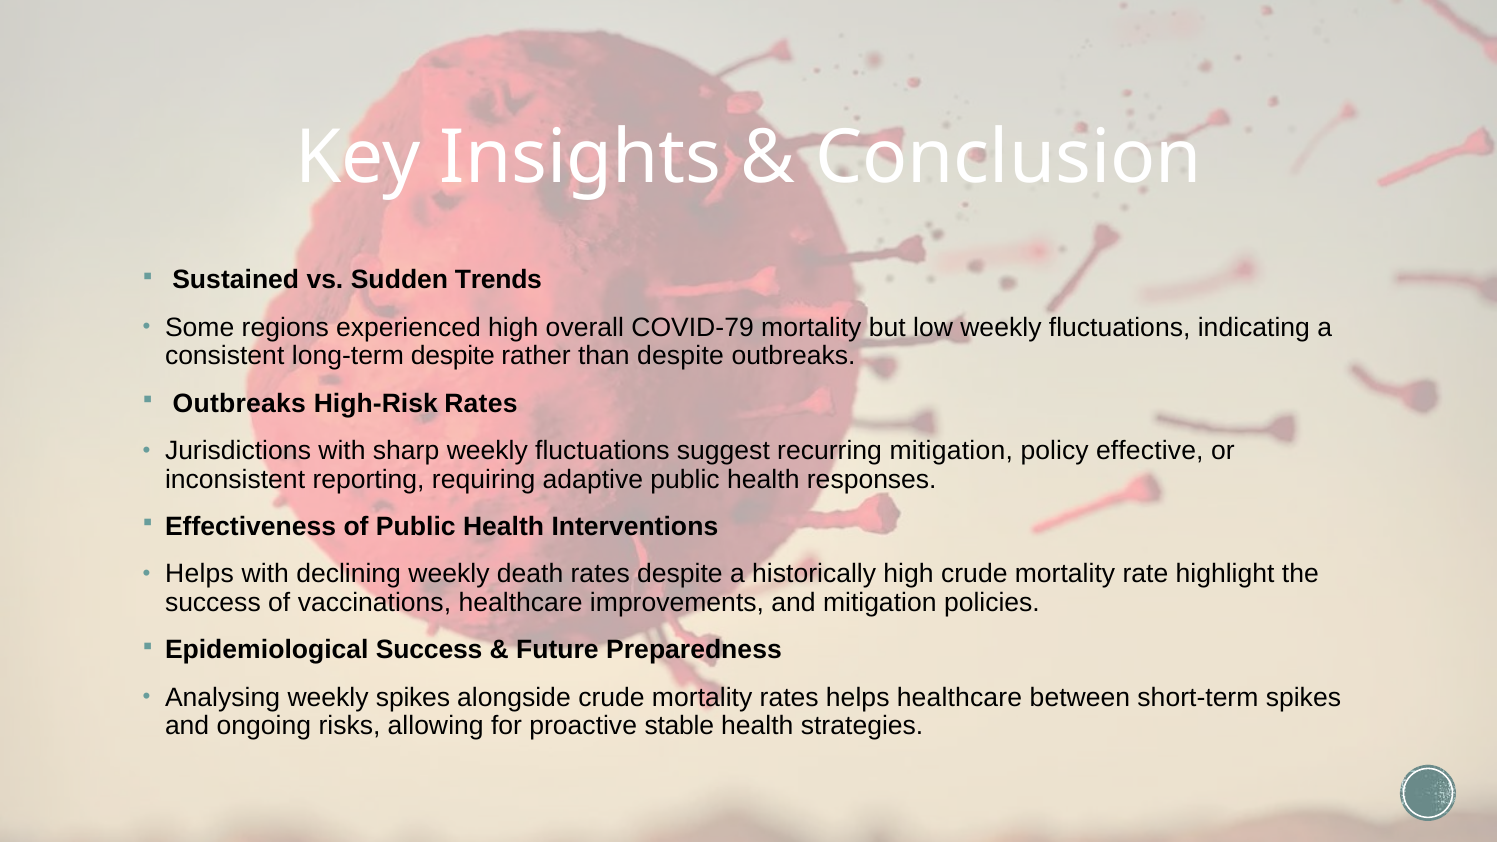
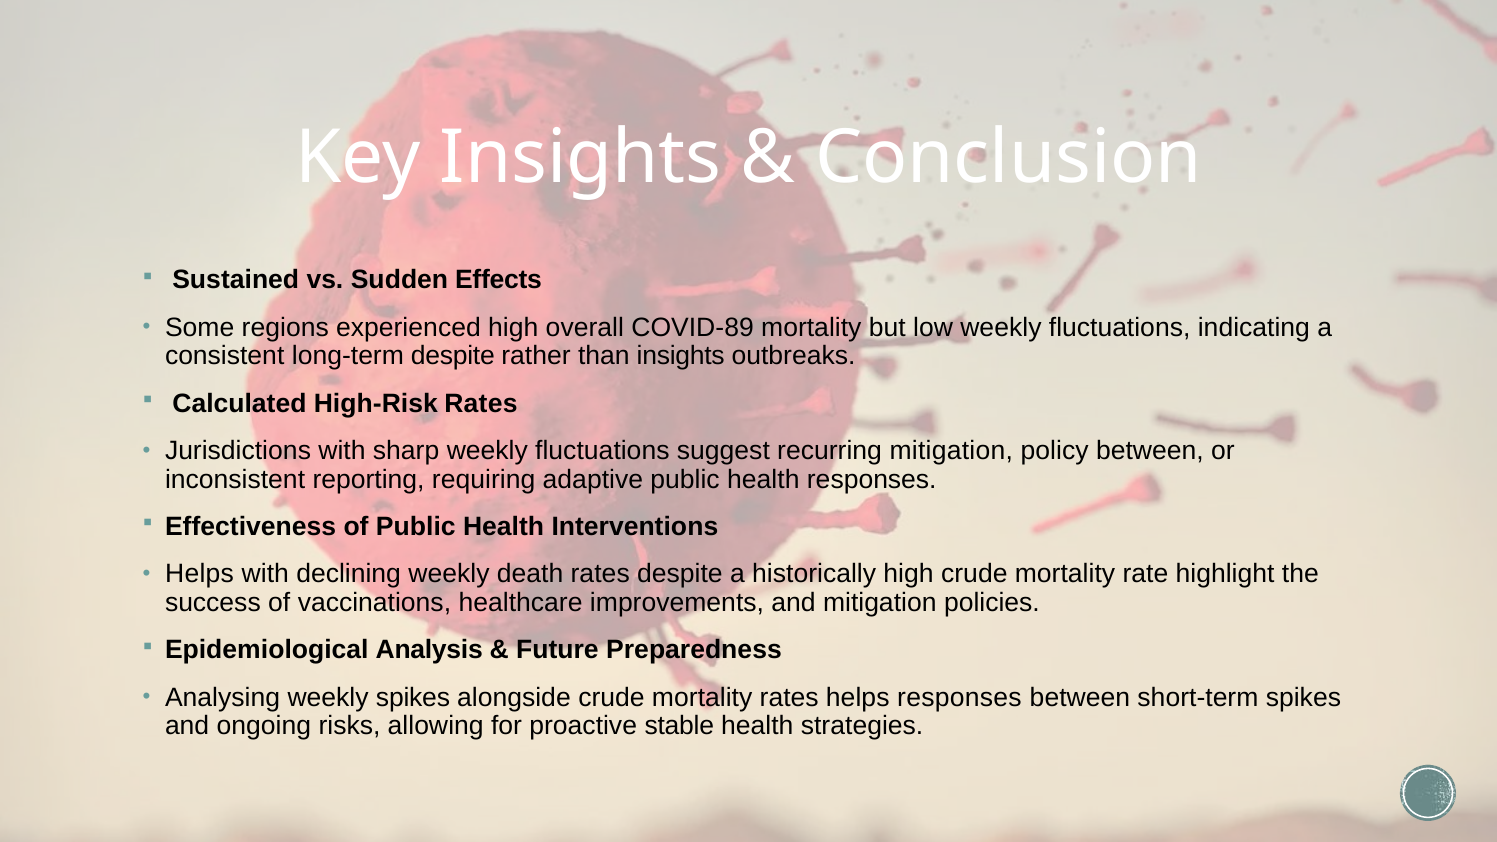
Trends: Trends -> Effects
COVID-79: COVID-79 -> COVID-89
than despite: despite -> insights
Outbreaks at (239, 404): Outbreaks -> Calculated
policy effective: effective -> between
Epidemiological Success: Success -> Analysis
helps healthcare: healthcare -> responses
